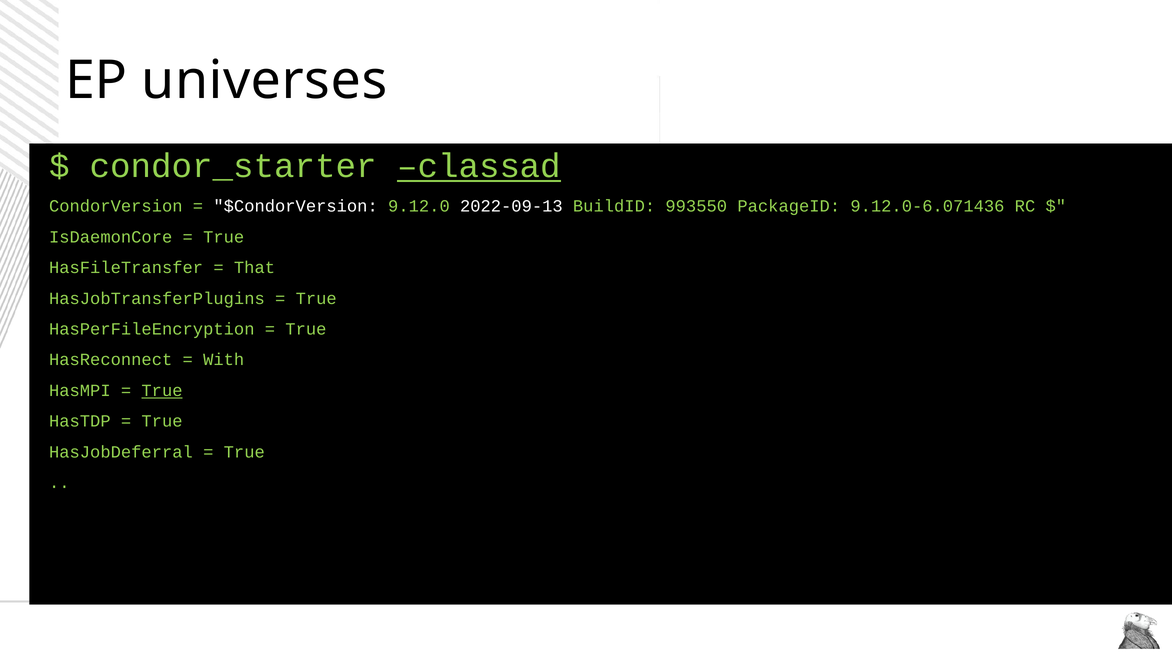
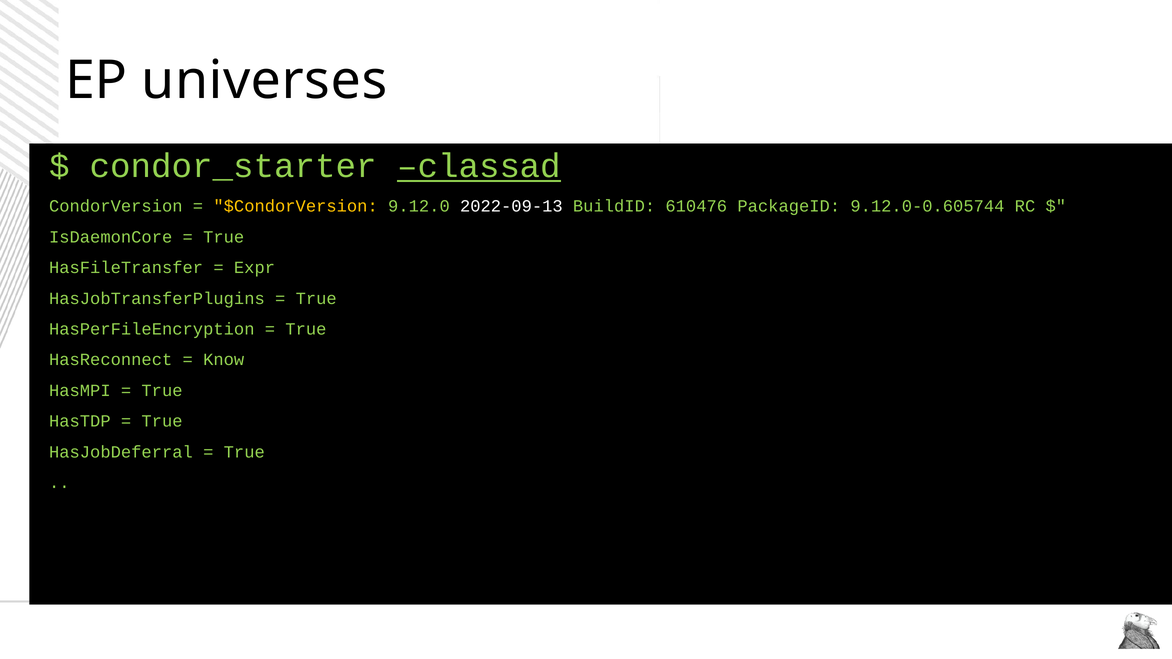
$CondorVersion colour: white -> yellow
993550: 993550 -> 610476
9.12.0-6.071436: 9.12.0-6.071436 -> 9.12.0-0.605744
That: That -> Expr
With: With -> Know
True at (162, 391) underline: present -> none
